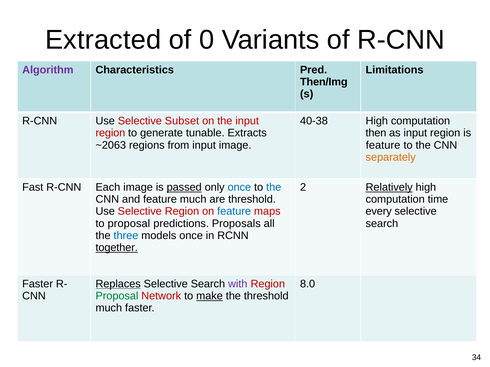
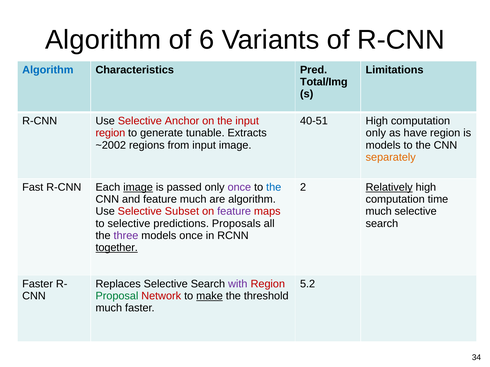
Extracted at (103, 40): Extracted -> Algorithm
0: 0 -> 6
Algorithm at (48, 70) colour: purple -> blue
Then/Img: Then/Img -> Total/Img
Subset: Subset -> Anchor
40-38: 40-38 -> 40-51
then at (376, 133): then -> only
as input: input -> have
~2063: ~2063 -> ~2002
feature at (383, 145): feature -> models
image at (138, 187) underline: none -> present
passed underline: present -> none
once at (239, 187) colour: blue -> purple
are threshold: threshold -> algorithm
Selective Region: Region -> Subset
feature at (234, 212) colour: blue -> purple
every at (379, 212): every -> much
to proposal: proposal -> selective
three colour: blue -> purple
Replaces underline: present -> none
8.0: 8.0 -> 5.2
